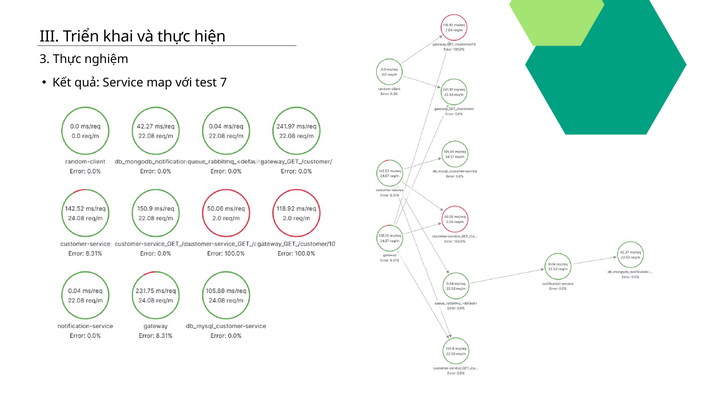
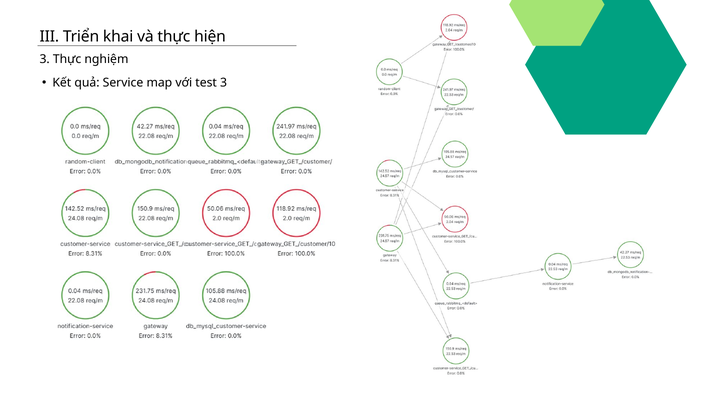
test 7: 7 -> 3
